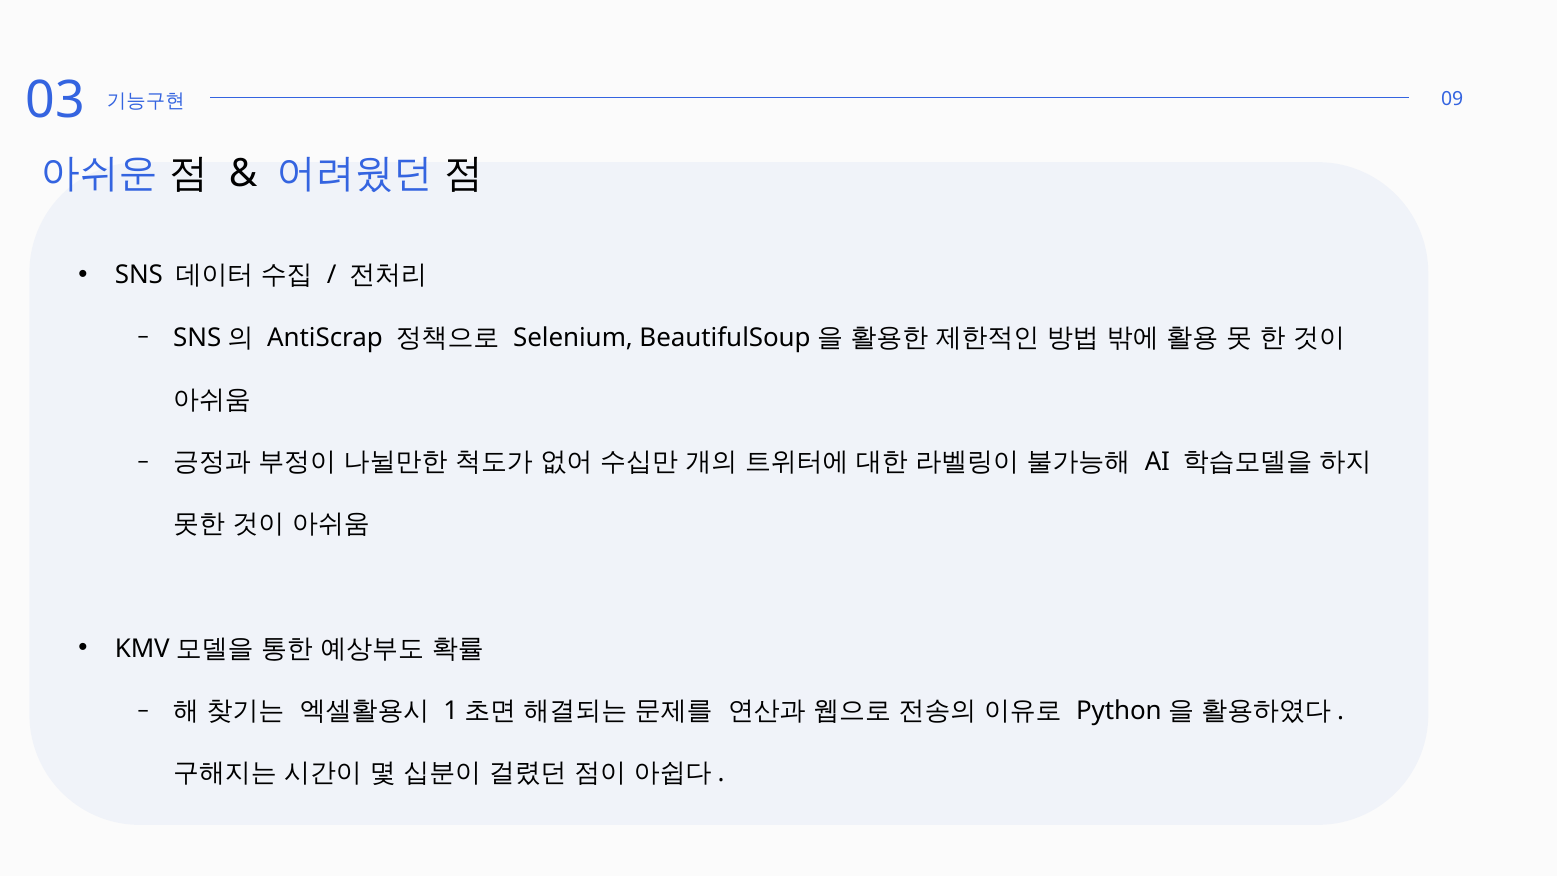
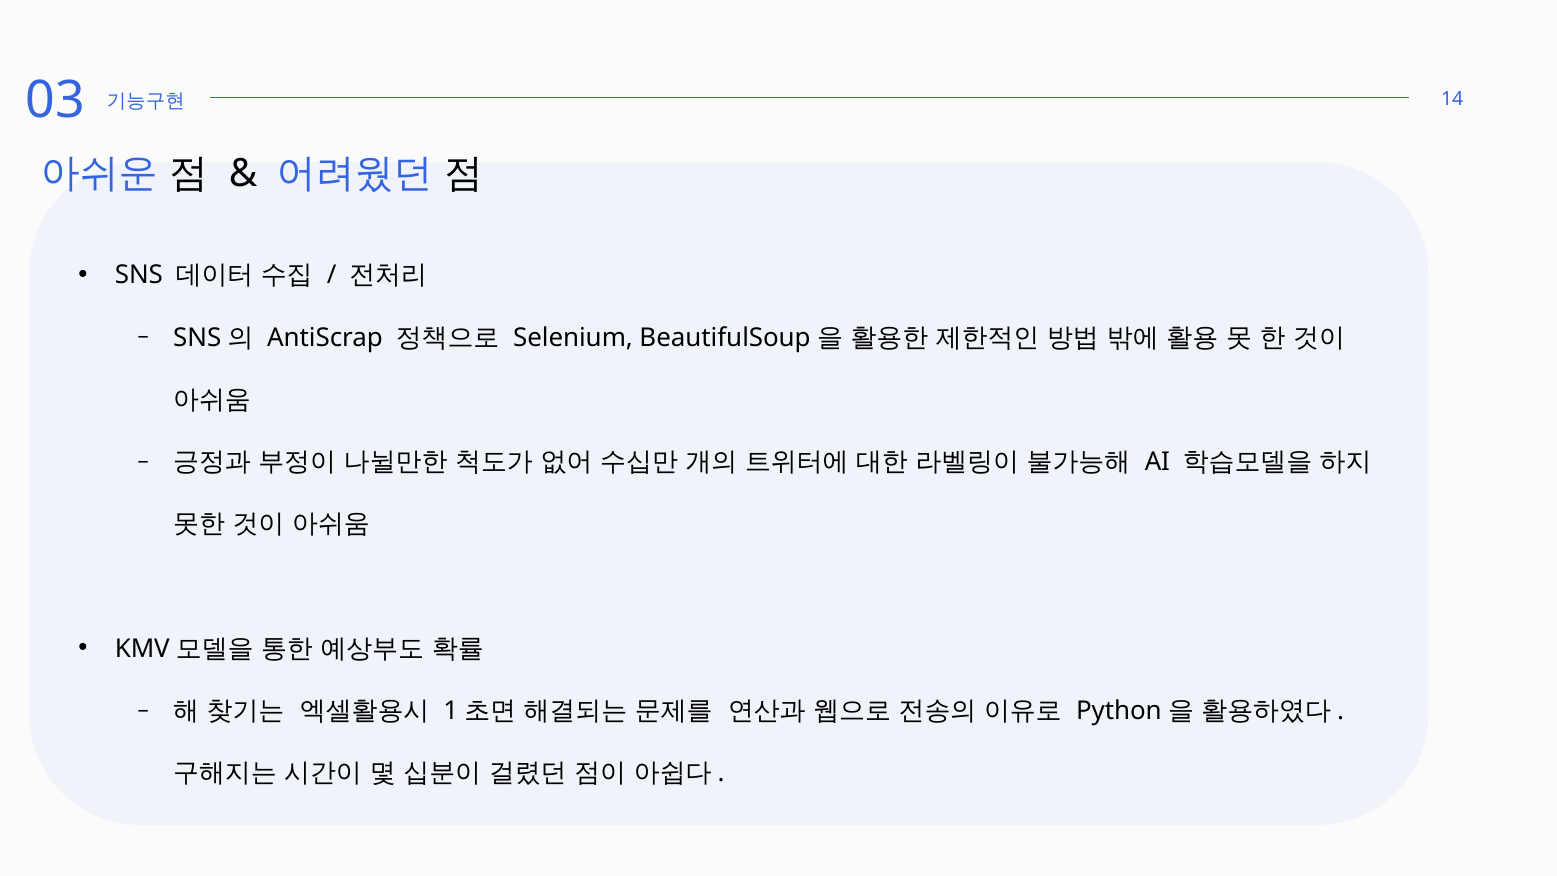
09: 09 -> 14
